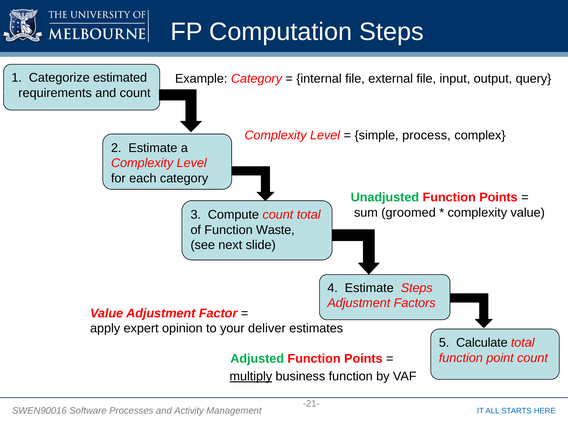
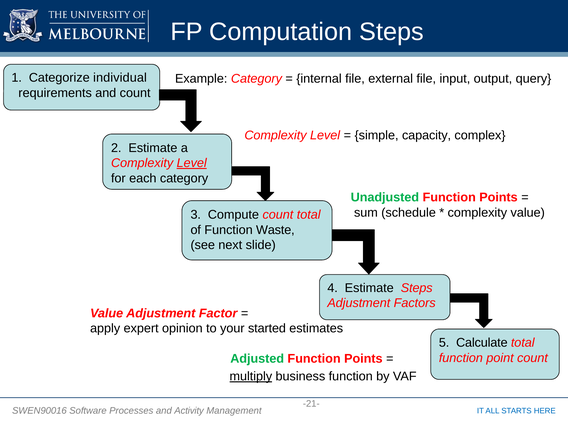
estimated: estimated -> individual
process: process -> capacity
Level at (192, 163) underline: none -> present
groomed: groomed -> schedule
deliver: deliver -> started
